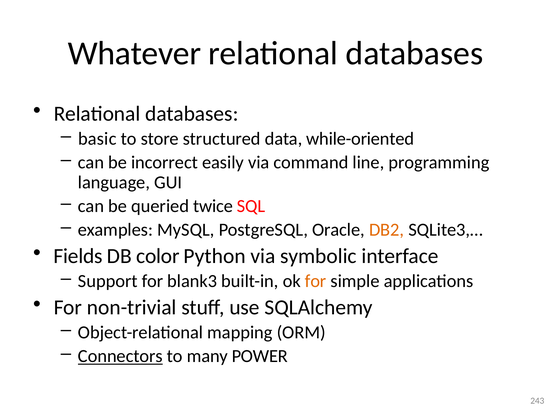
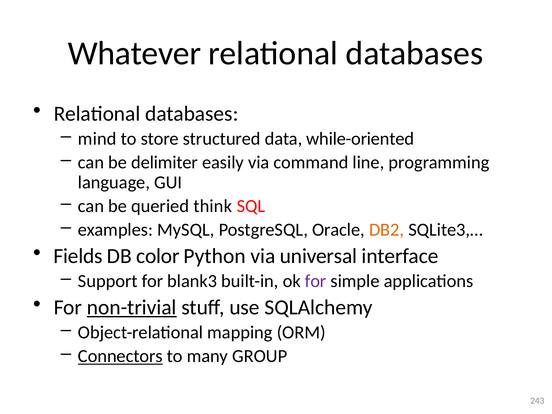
basic: basic -> mind
incorrect: incorrect -> delimiter
twice: twice -> think
symbolic: symbolic -> universal
for at (316, 281) colour: orange -> purple
non-trivial underline: none -> present
POWER: POWER -> GROUP
